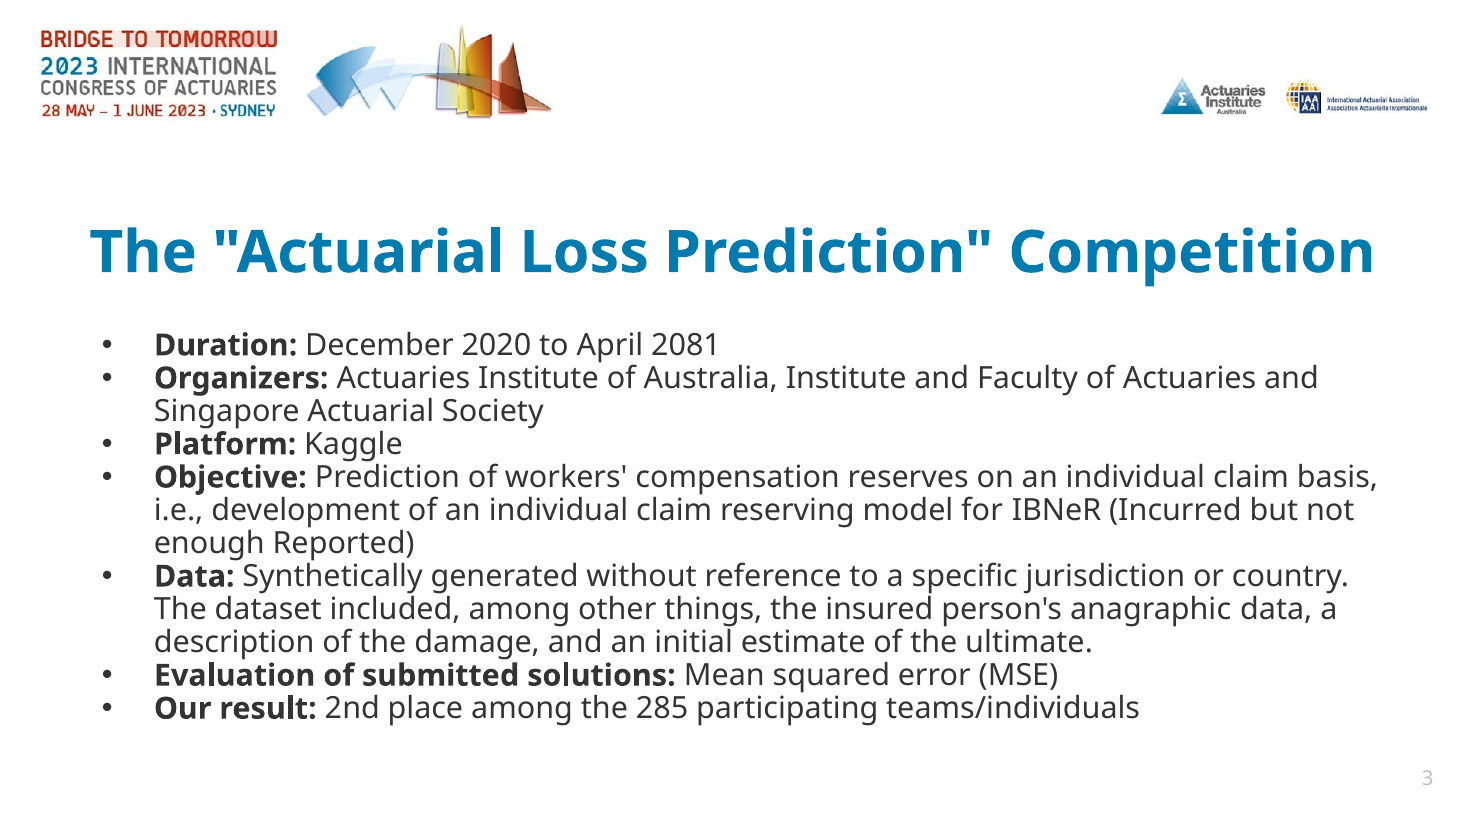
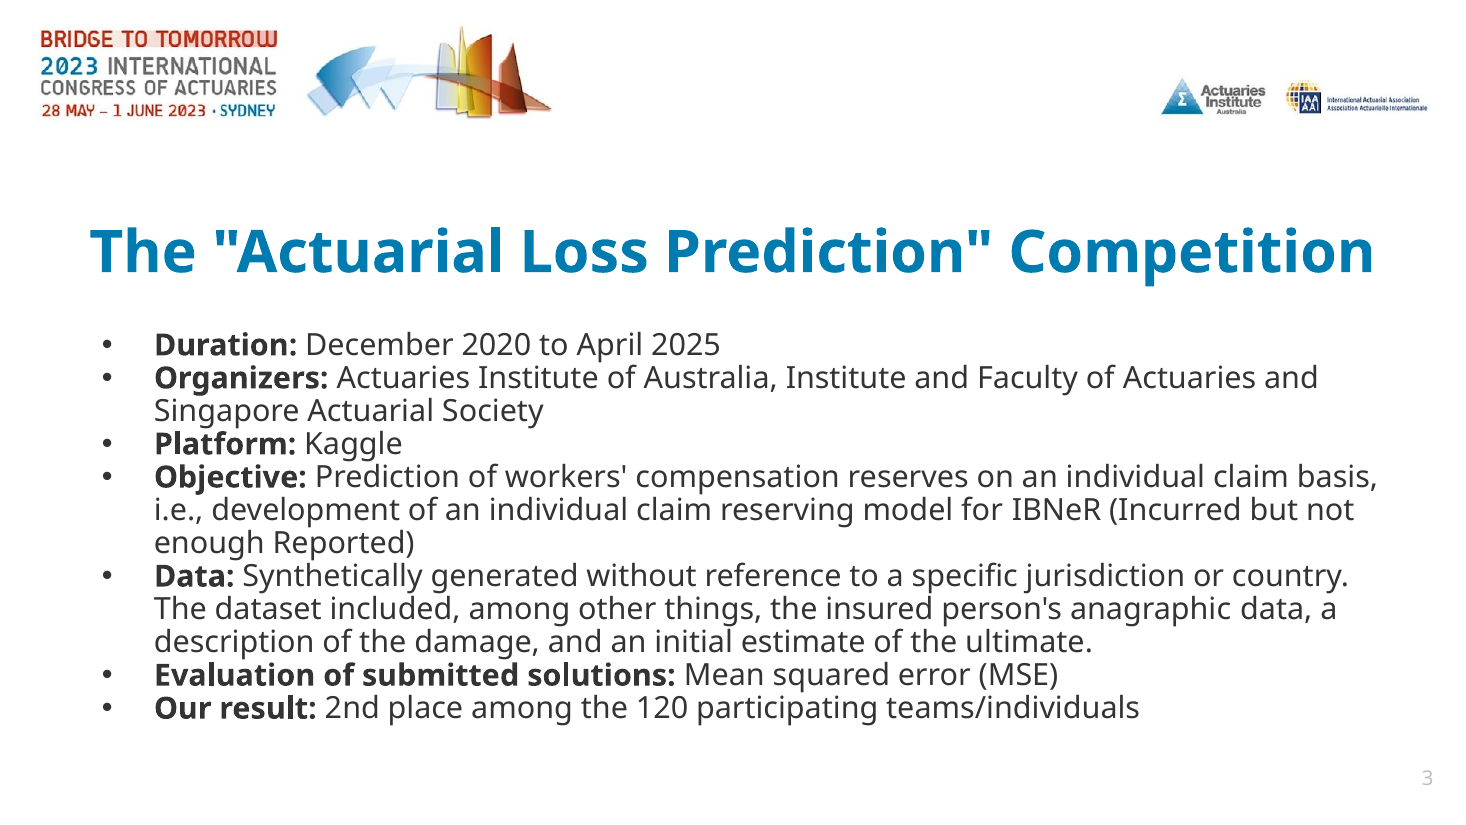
2081: 2081 -> 2025
285: 285 -> 120
